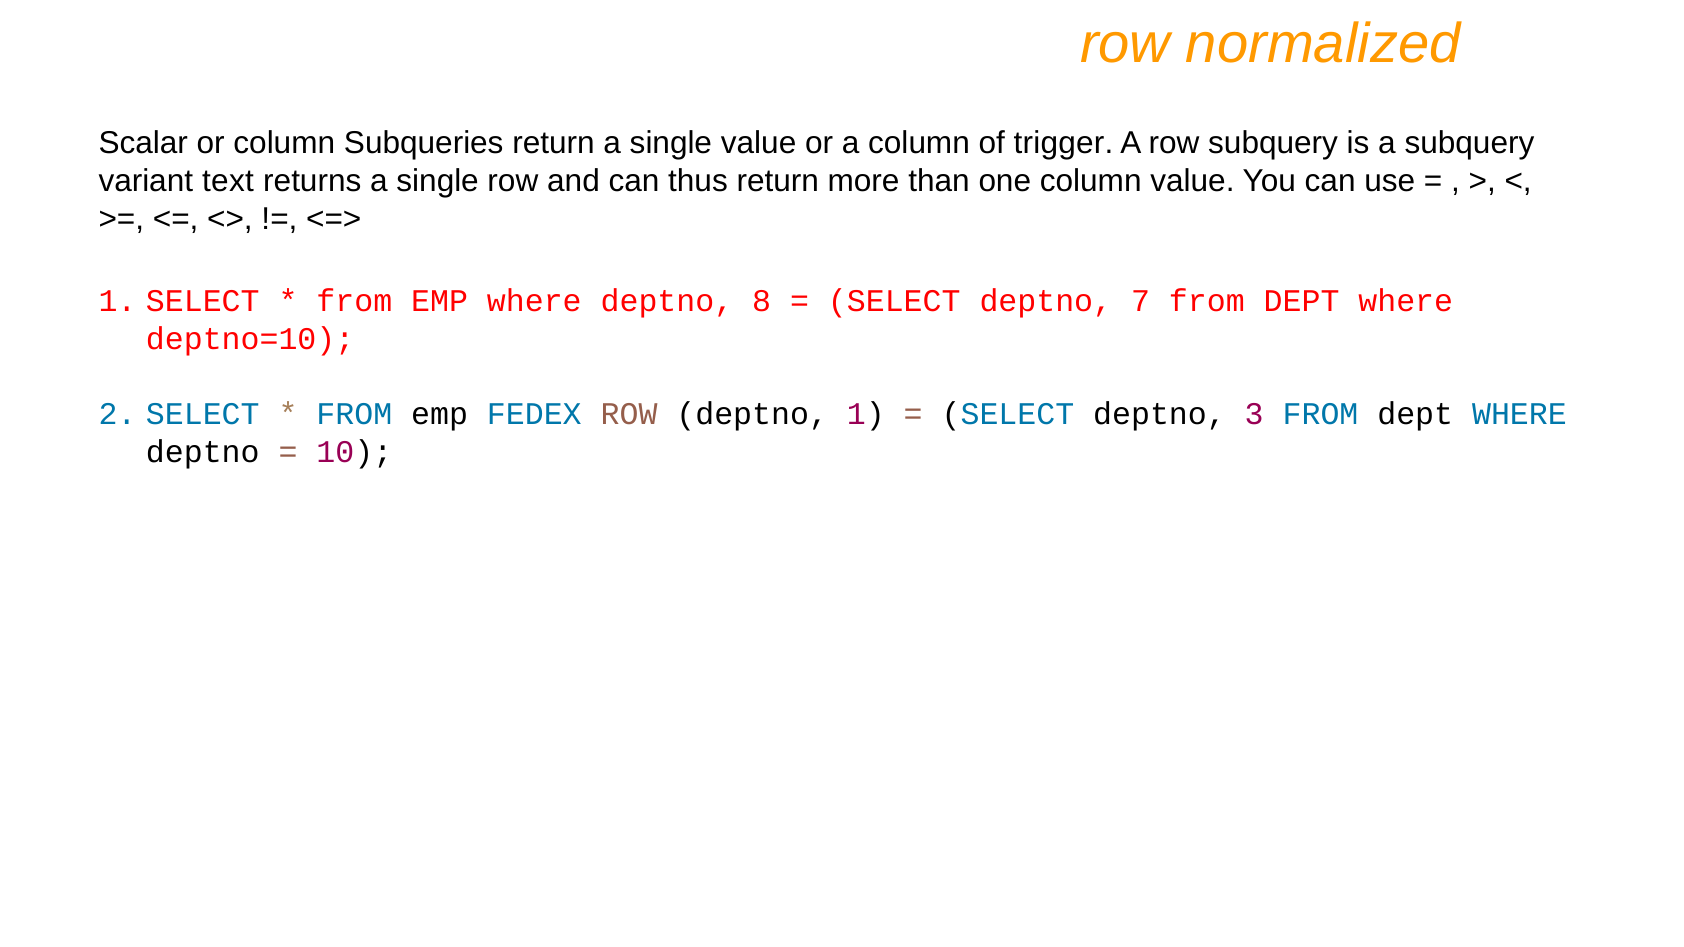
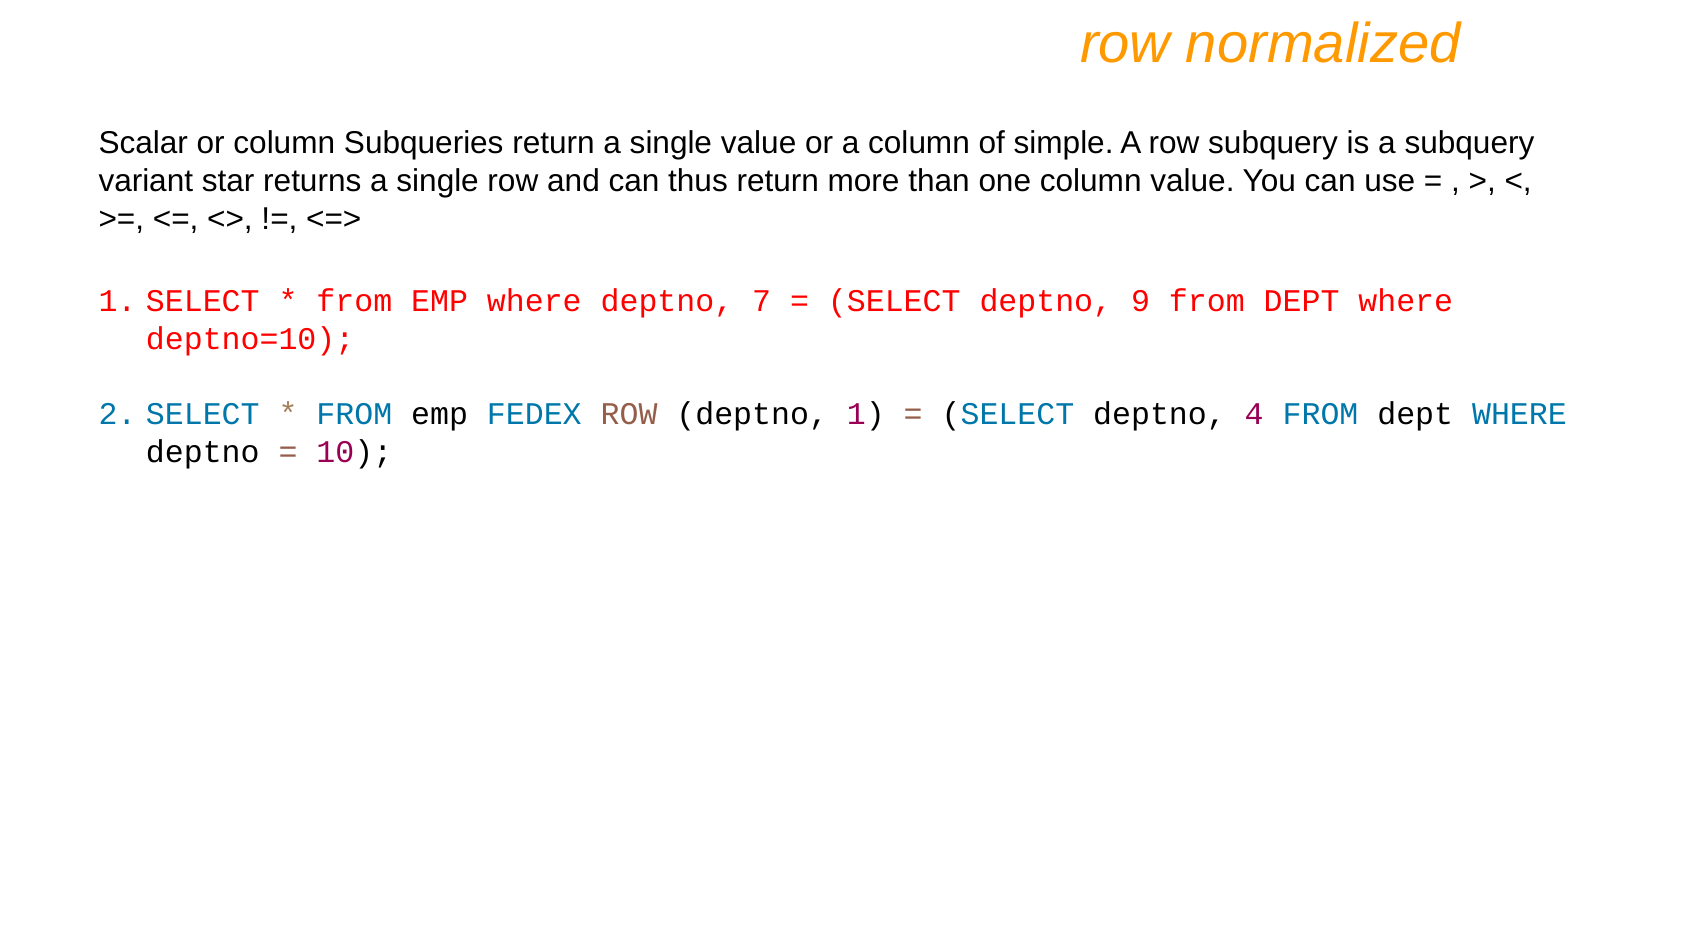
trigger: trigger -> simple
text: text -> star
8: 8 -> 7
7: 7 -> 9
3: 3 -> 4
